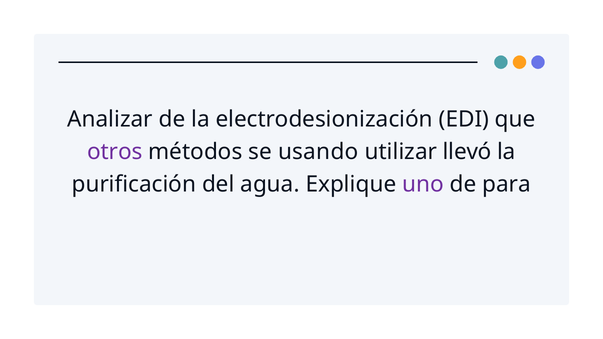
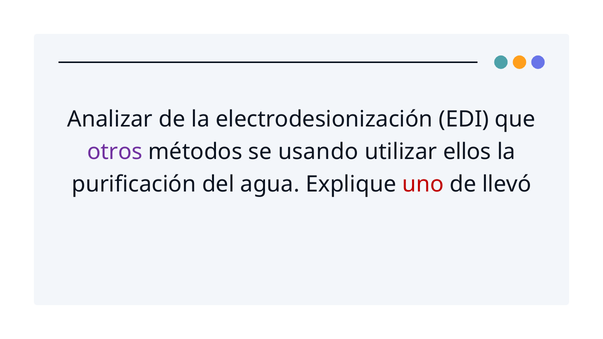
llevó: llevó -> ellos
uno colour: purple -> red
para: para -> llevó
